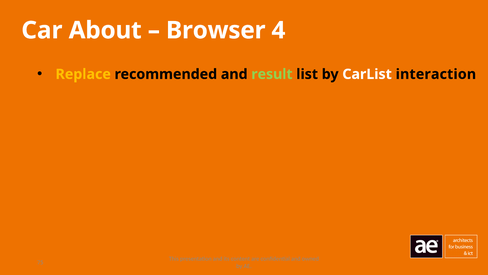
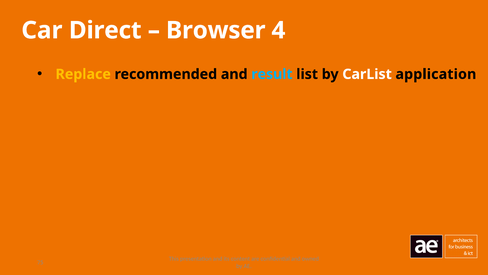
About: About -> Direct
result colour: light green -> light blue
interaction: interaction -> application
